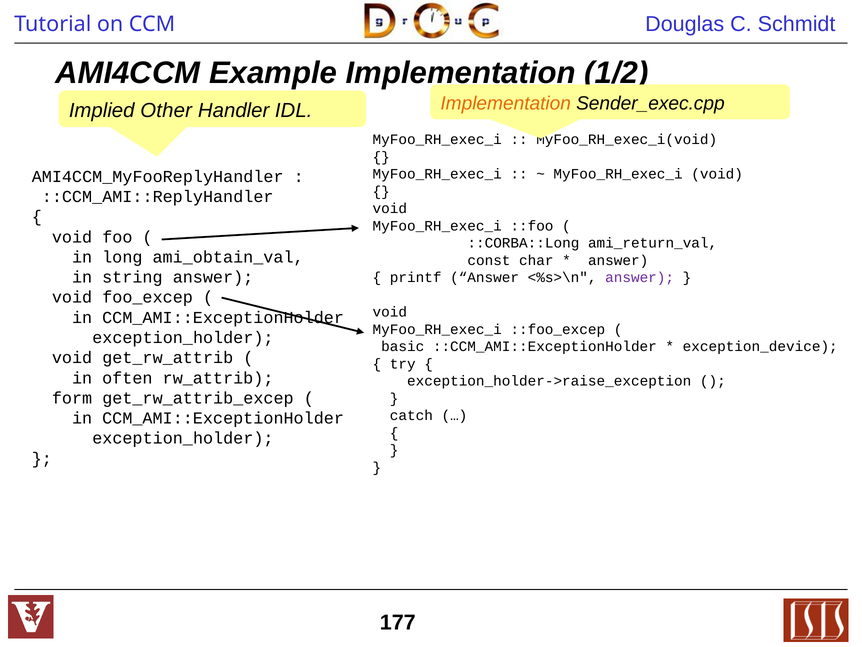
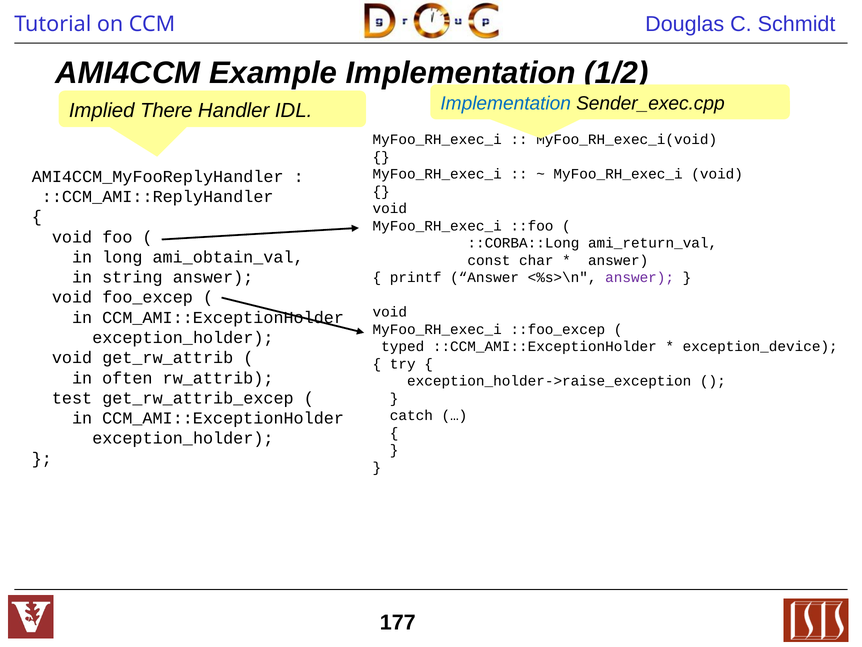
Other: Other -> There
Implementation at (506, 103) colour: orange -> blue
basic: basic -> typed
form: form -> test
